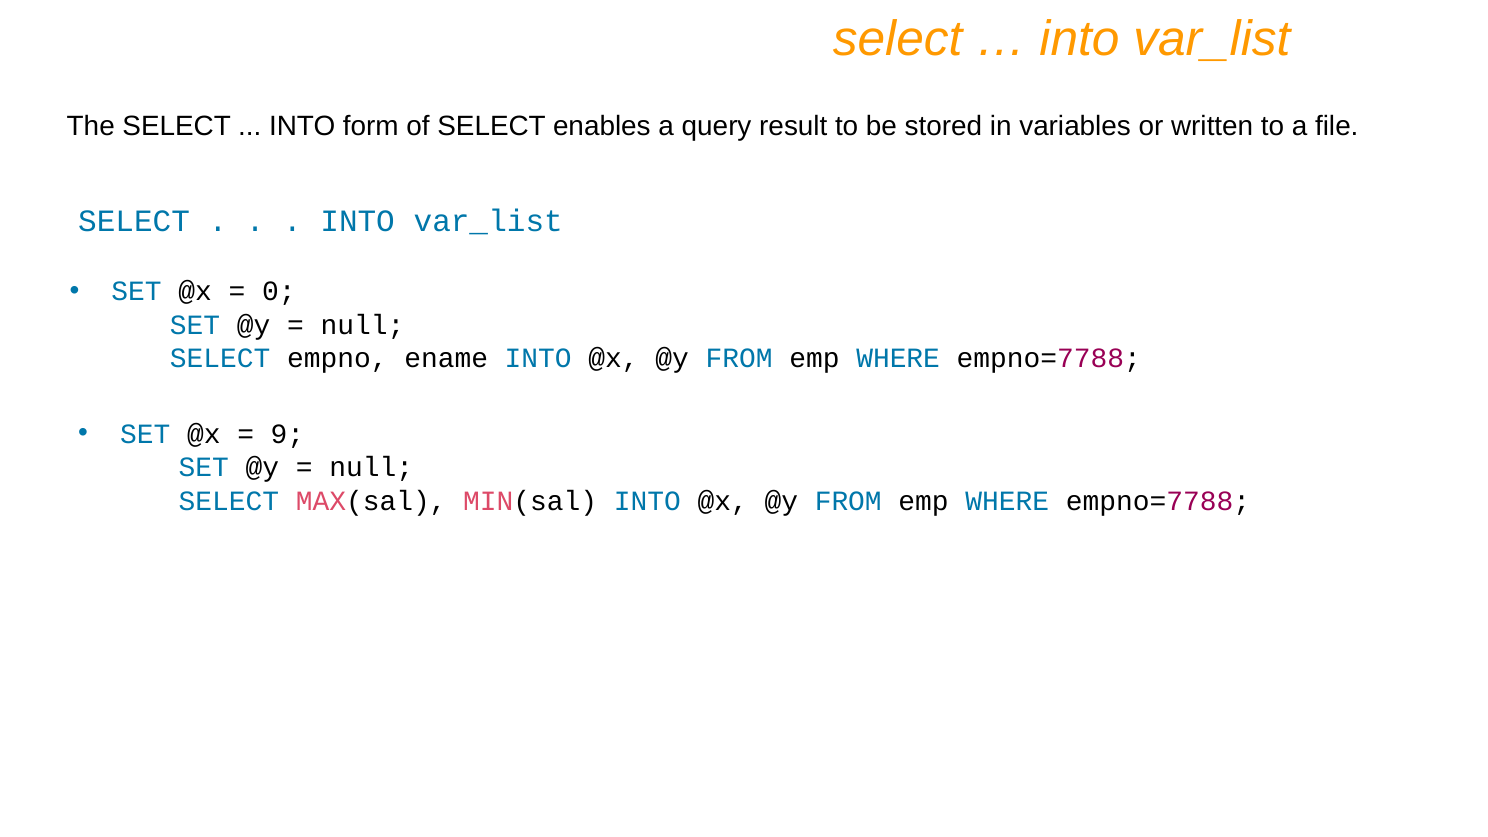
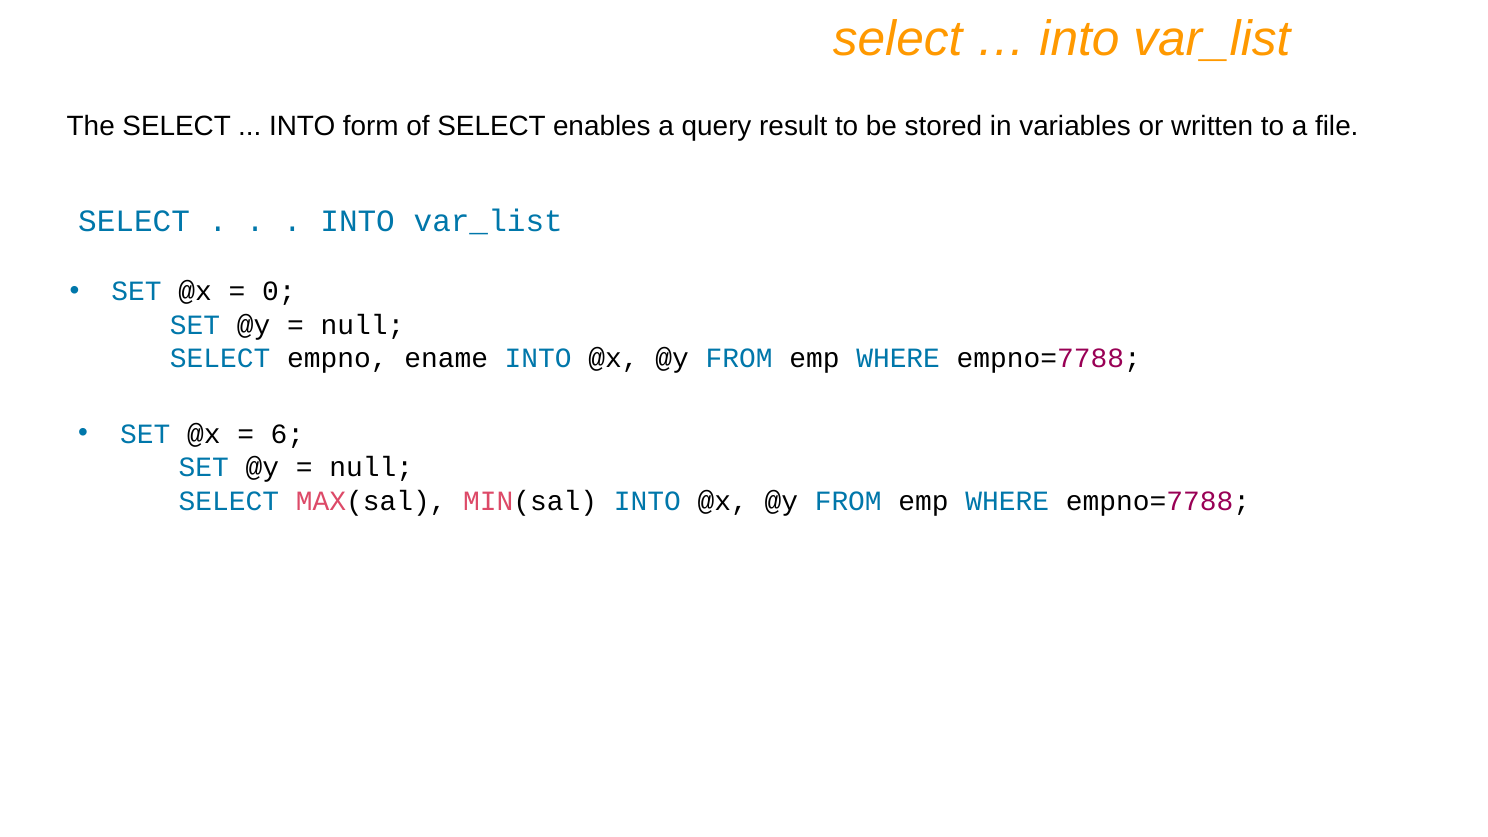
9: 9 -> 6
